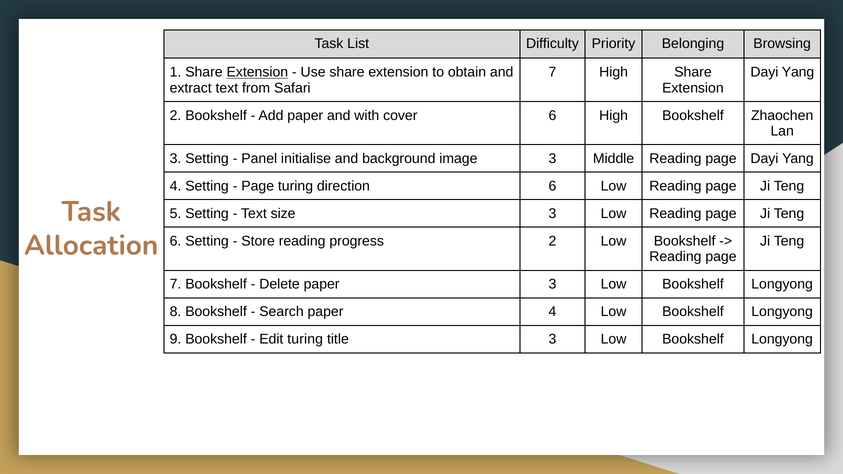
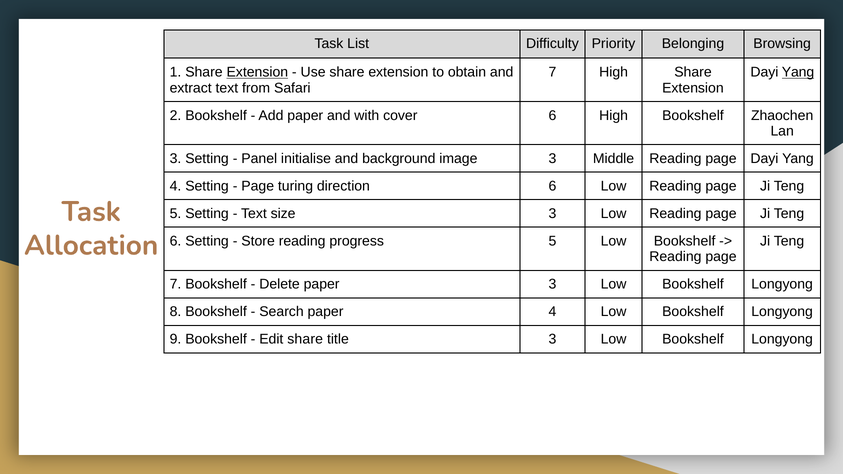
Yang at (798, 72) underline: none -> present
progress 2: 2 -> 5
Edit turing: turing -> share
